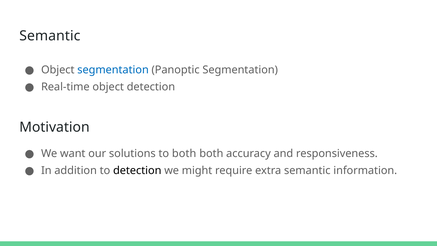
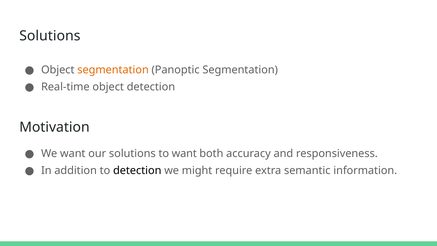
Semantic at (50, 36): Semantic -> Solutions
segmentation at (113, 70) colour: blue -> orange
to both: both -> want
